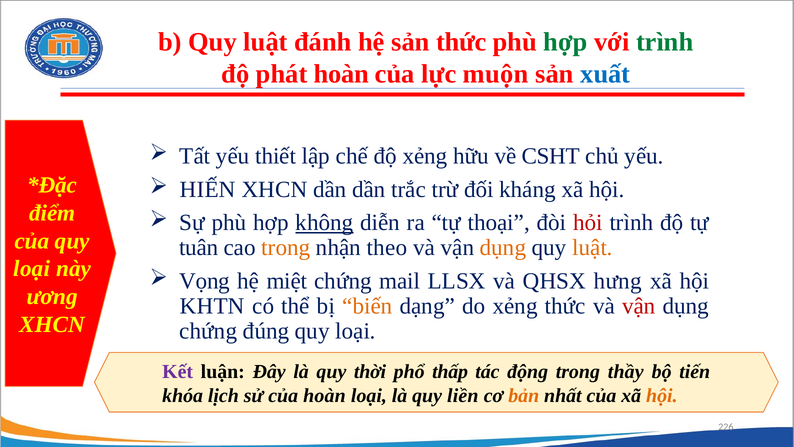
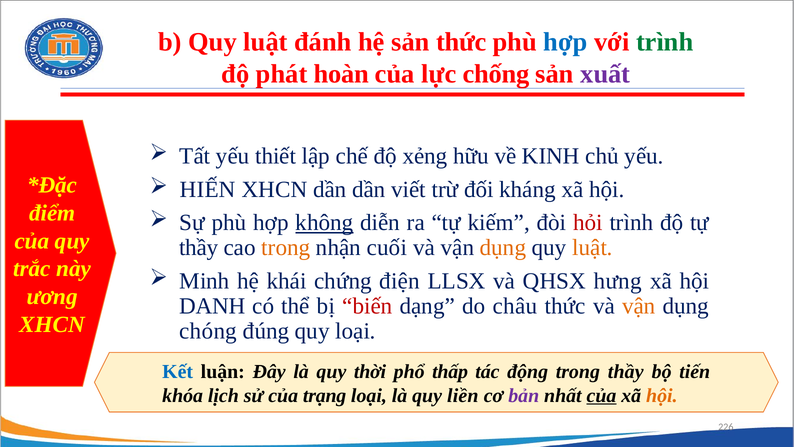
hợp at (566, 42) colour: green -> blue
muộn: muộn -> chống
xuất colour: blue -> purple
CSHT: CSHT -> KINH
trắc: trắc -> viết
thoại: thoại -> kiếm
tuân at (199, 247): tuân -> thầy
theo: theo -> cuối
loại at (32, 269): loại -> trắc
Vọng: Vọng -> Minh
miệt: miệt -> khái
mail: mail -> điện
KHTN: KHTN -> DANH
biến colour: orange -> red
do xẻng: xẻng -> châu
vận at (639, 306) colour: red -> orange
chứng at (208, 331): chứng -> chóng
Kết colour: purple -> blue
của hoàn: hoàn -> trạng
bản colour: orange -> purple
của at (601, 395) underline: none -> present
